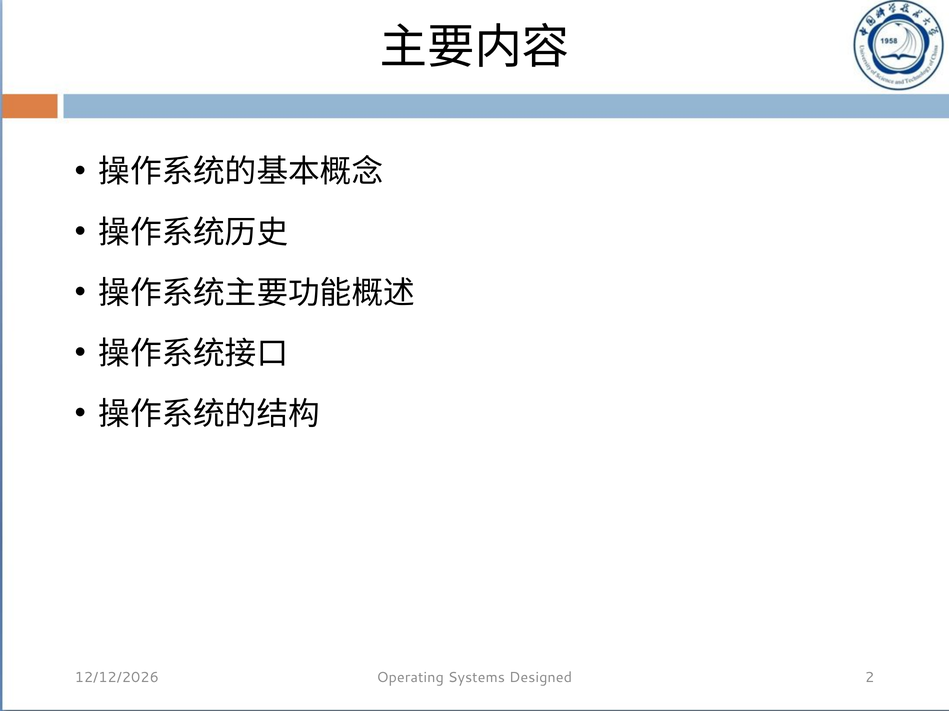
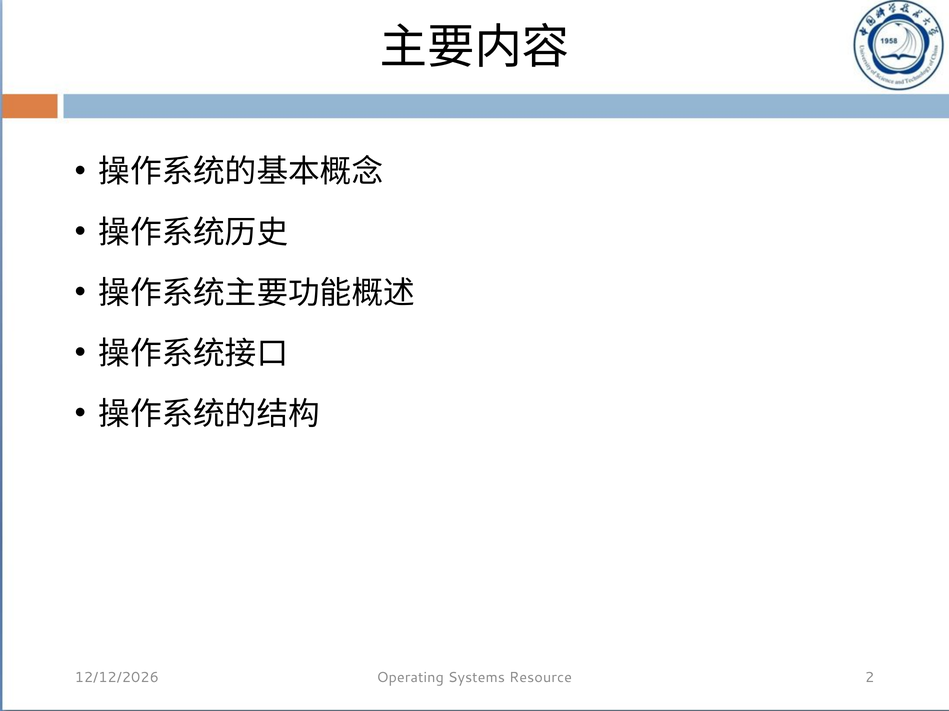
Designed: Designed -> Resource
